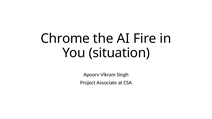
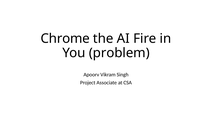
situation: situation -> problem
